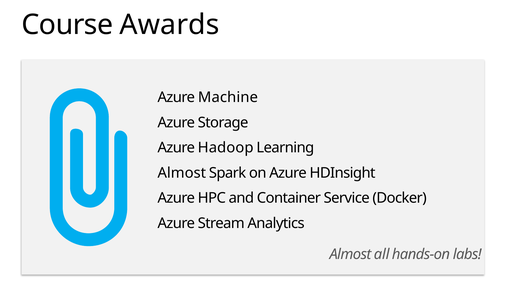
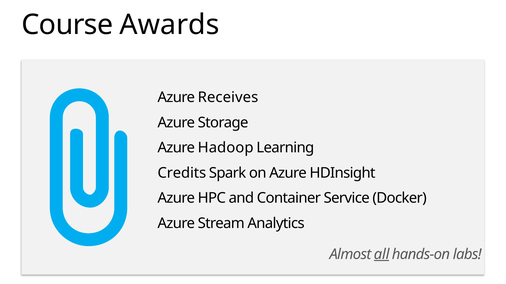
Machine: Machine -> Receives
Almost at (182, 173): Almost -> Credits
all underline: none -> present
